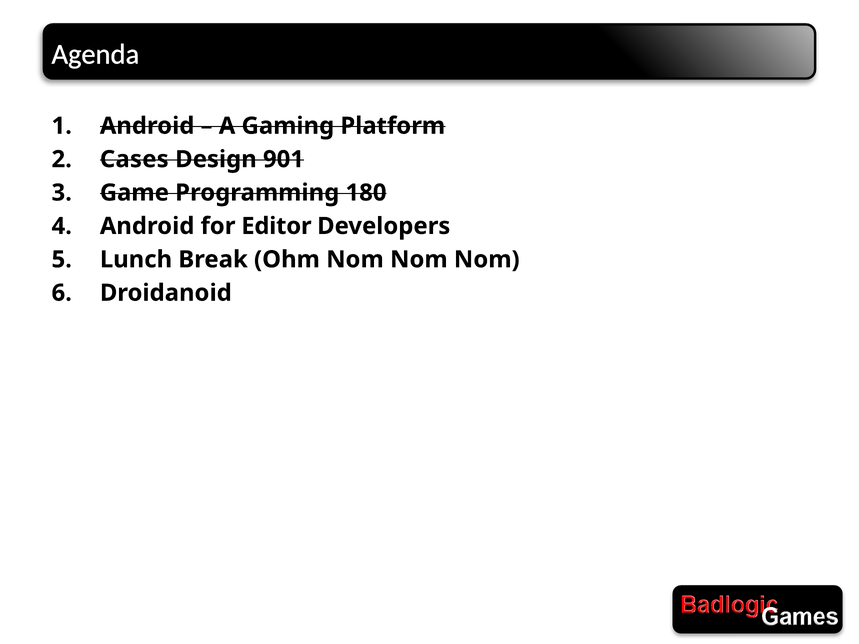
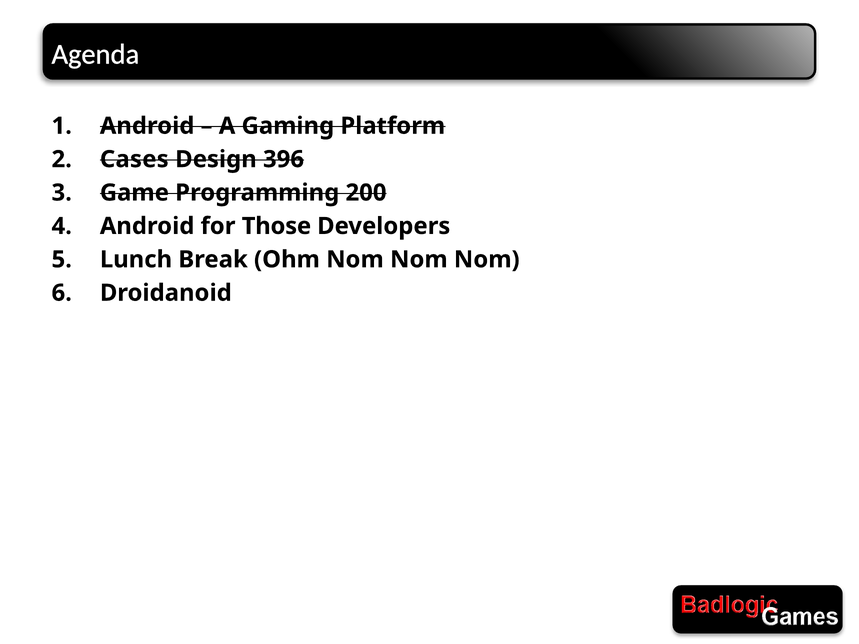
901: 901 -> 396
180: 180 -> 200
Editor: Editor -> Those
